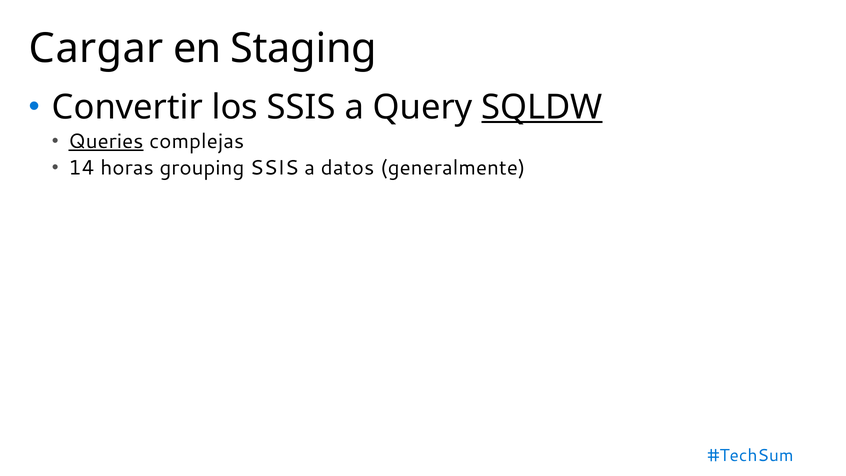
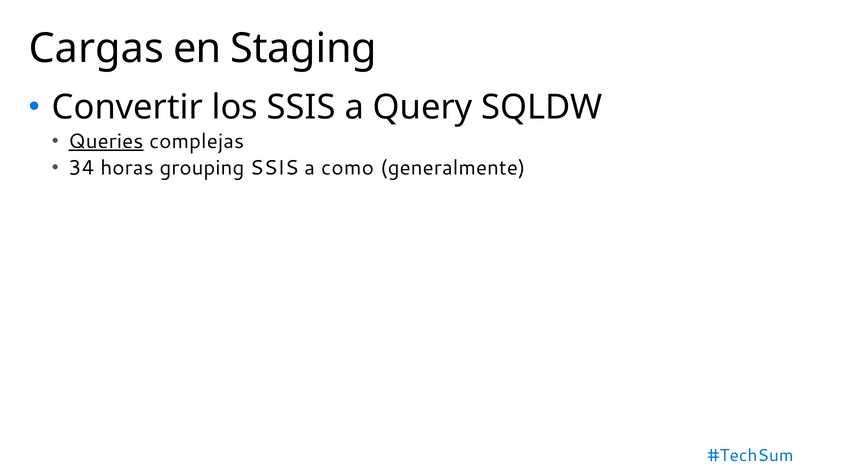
Cargar: Cargar -> Cargas
SQLDW underline: present -> none
14: 14 -> 34
datos: datos -> como
